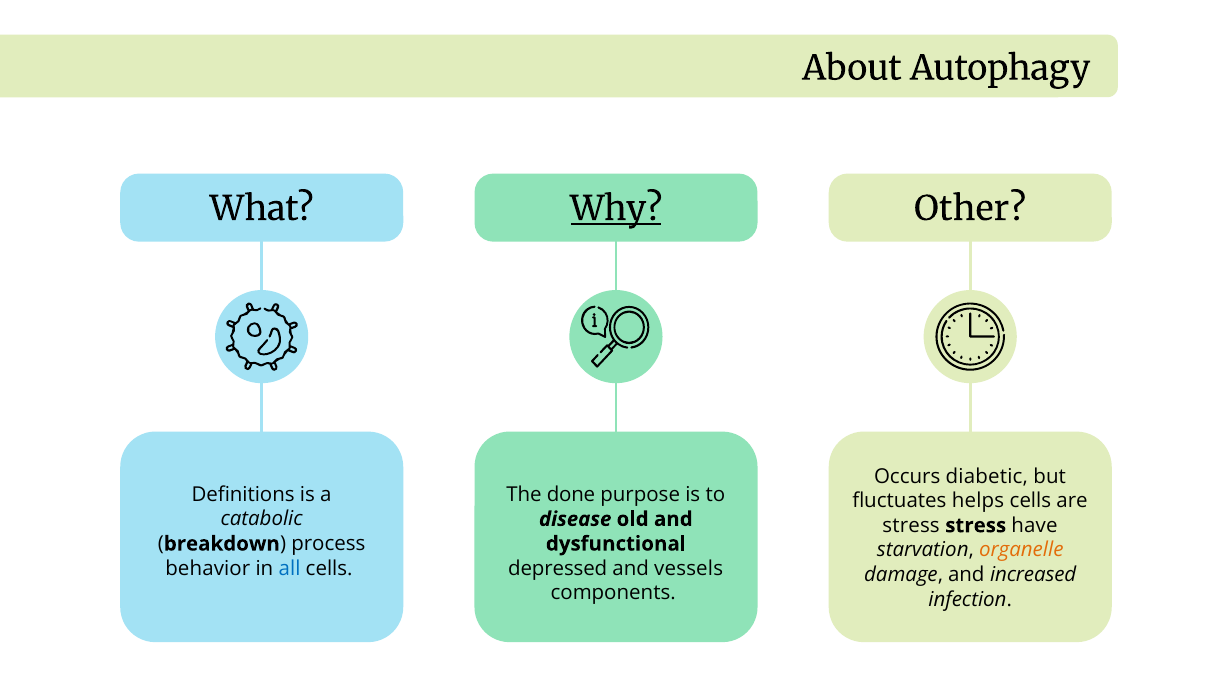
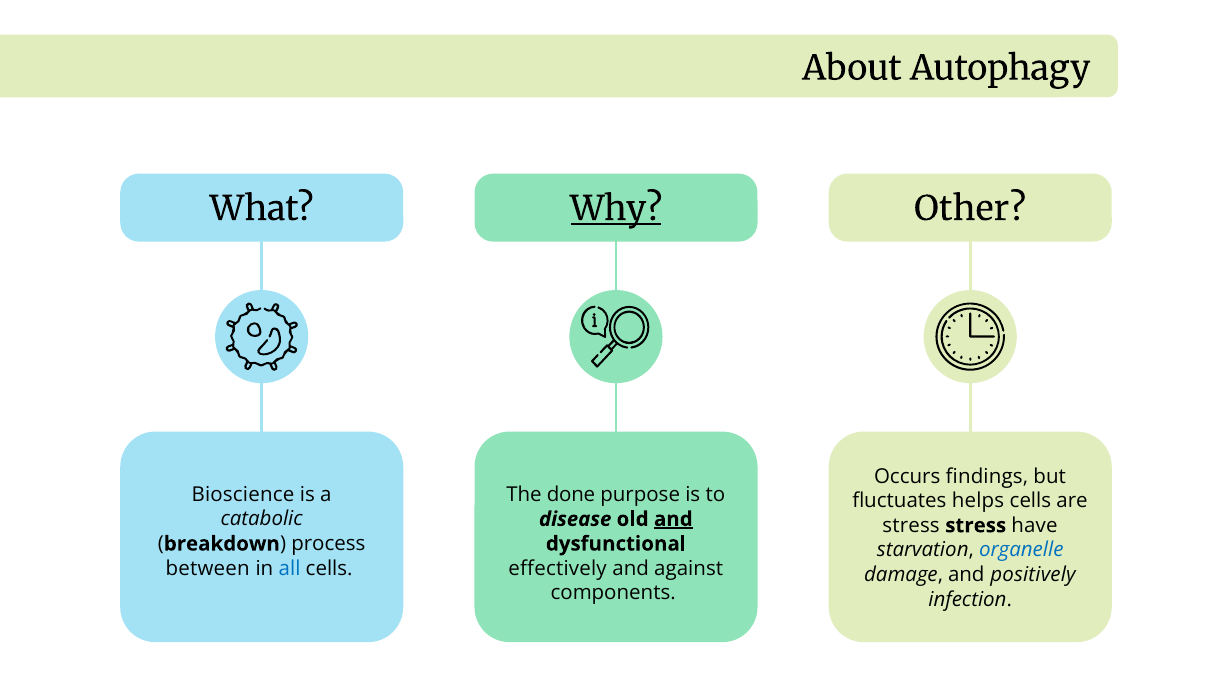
diabetic: diabetic -> findings
Definitions: Definitions -> Bioscience
and at (673, 519) underline: none -> present
organelle colour: orange -> blue
behavior: behavior -> between
depressed: depressed -> effectively
vessels: vessels -> against
increased: increased -> positively
